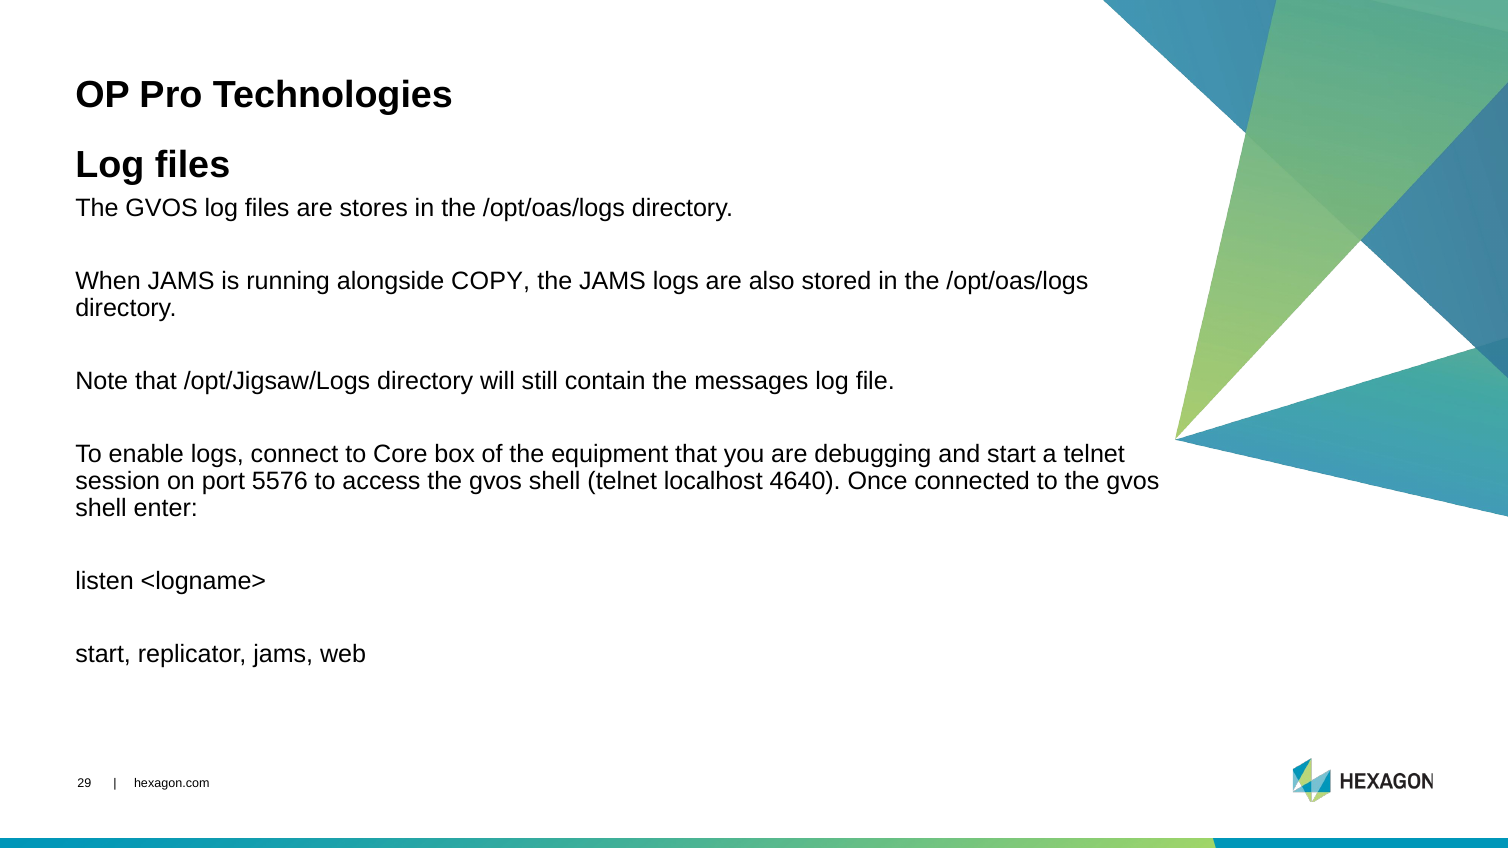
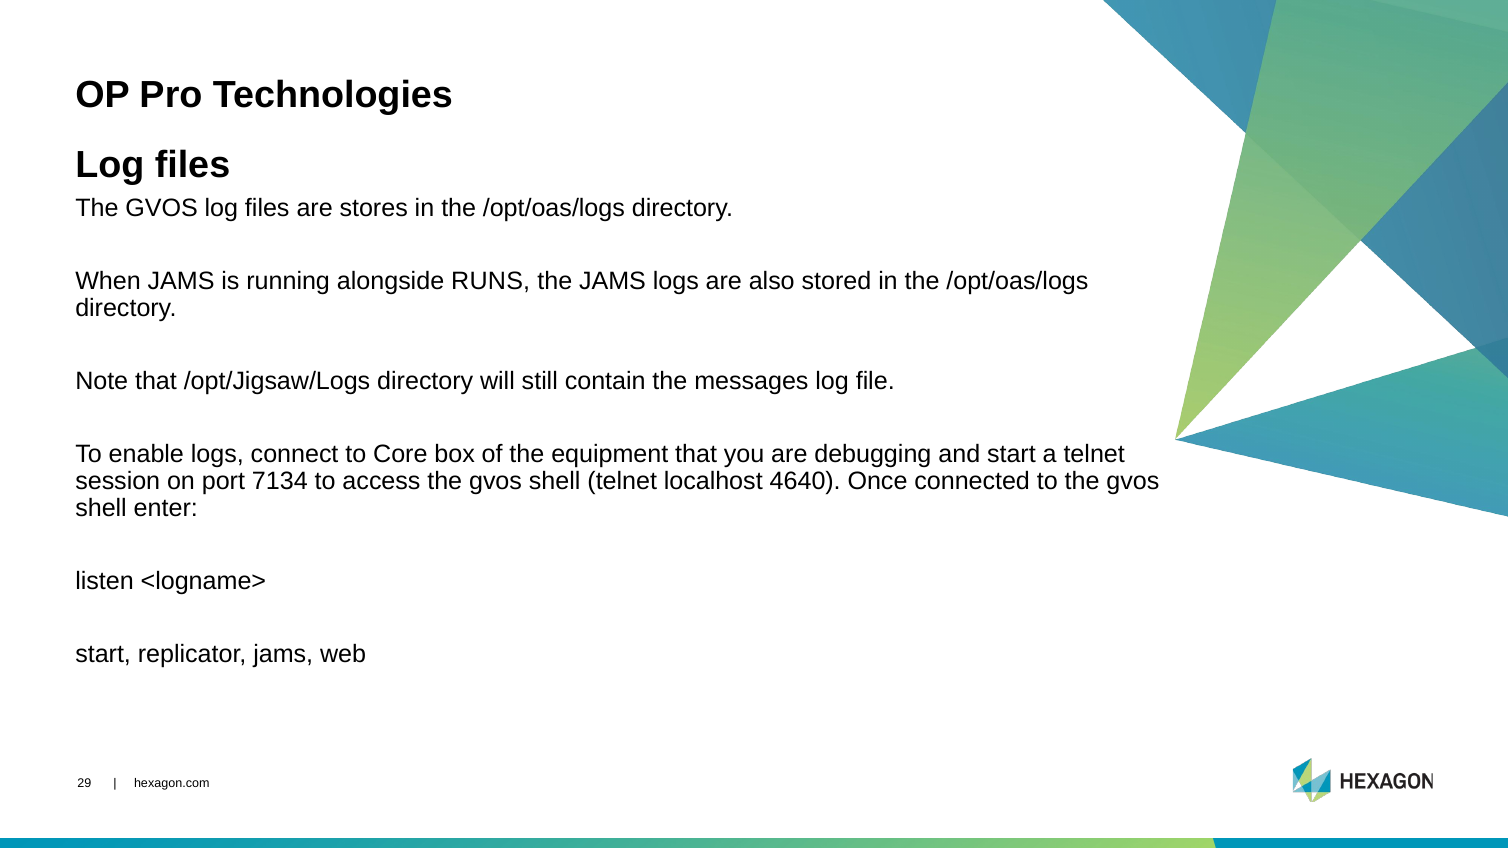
COPY: COPY -> RUNS
5576: 5576 -> 7134
